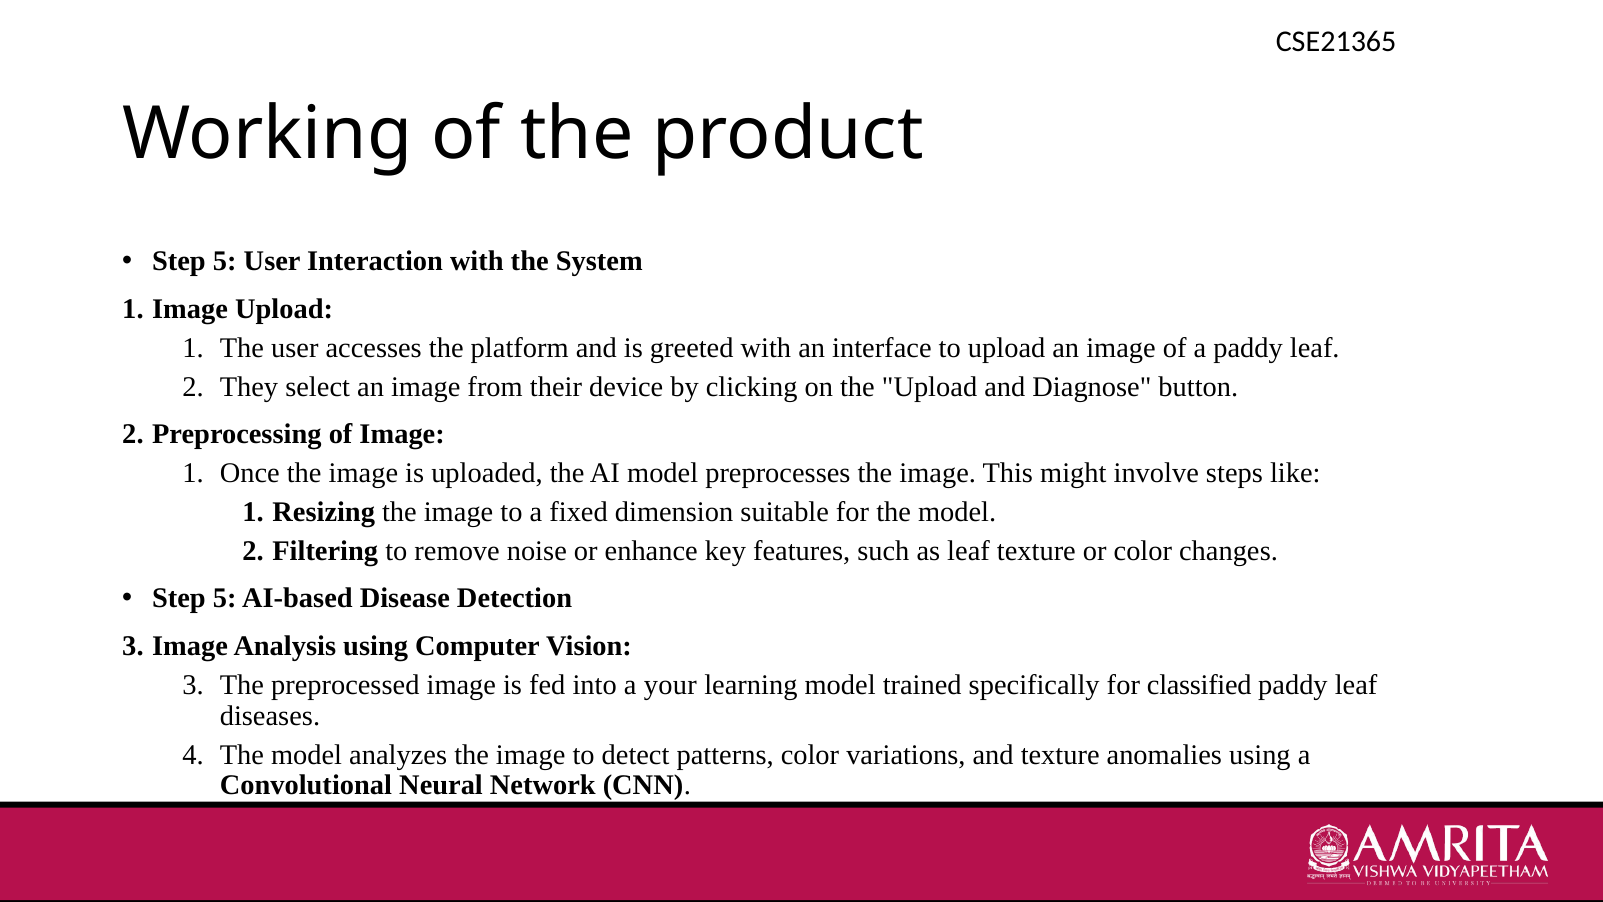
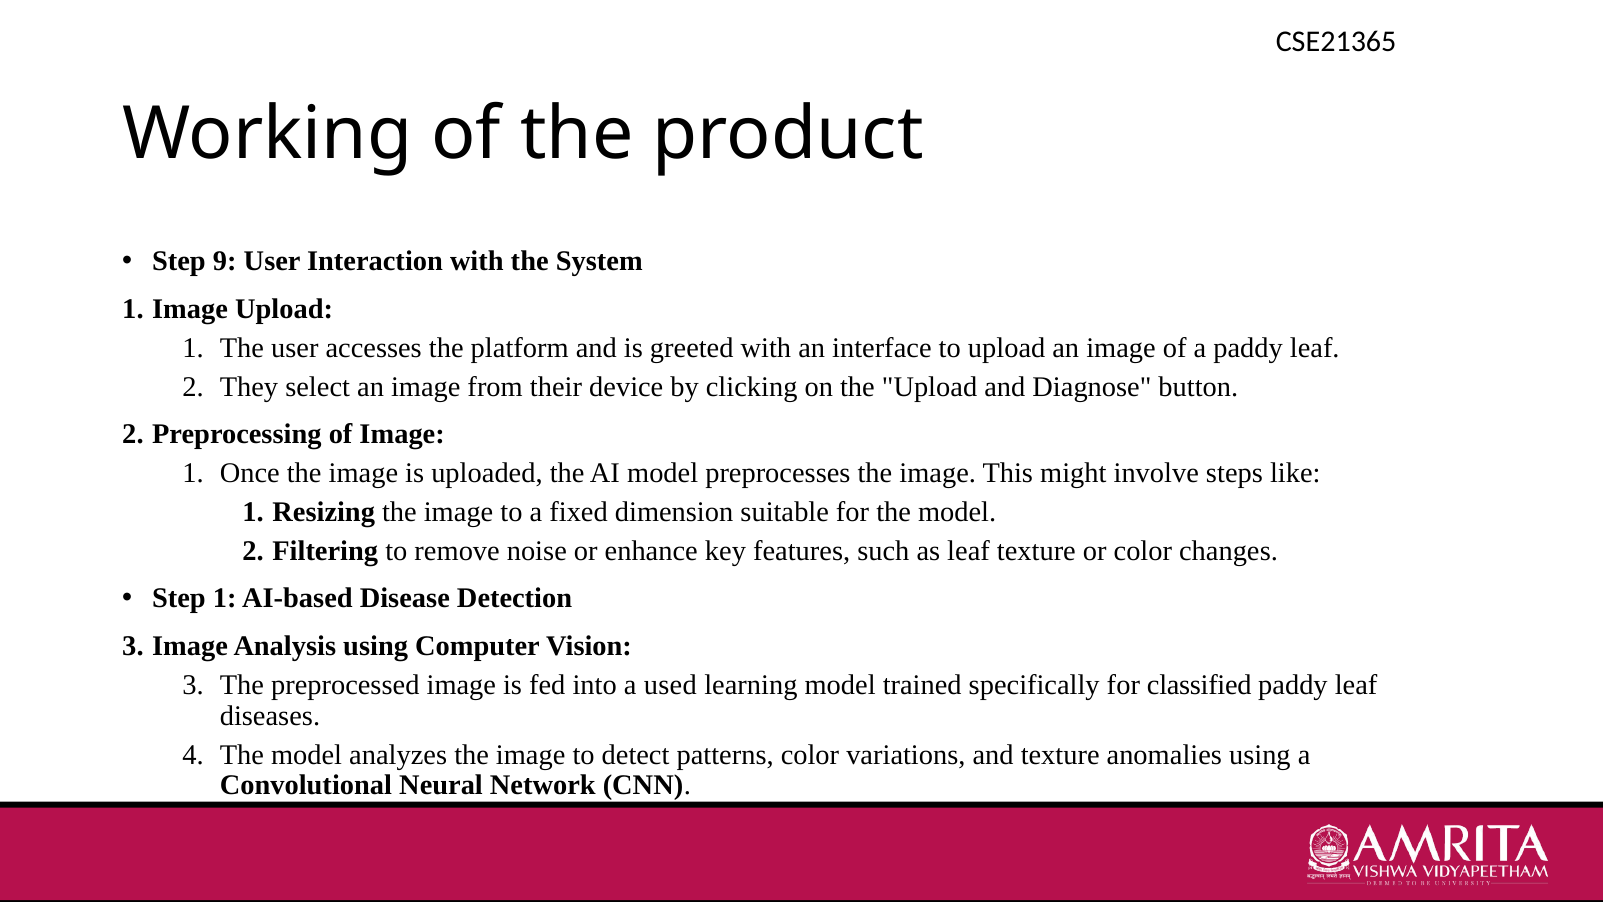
5 at (225, 261): 5 -> 9
5 at (225, 598): 5 -> 1
your: your -> used
